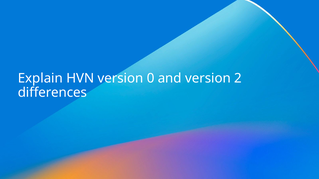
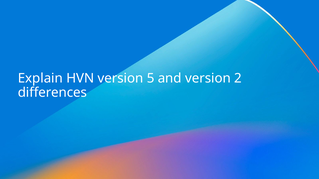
0: 0 -> 5
